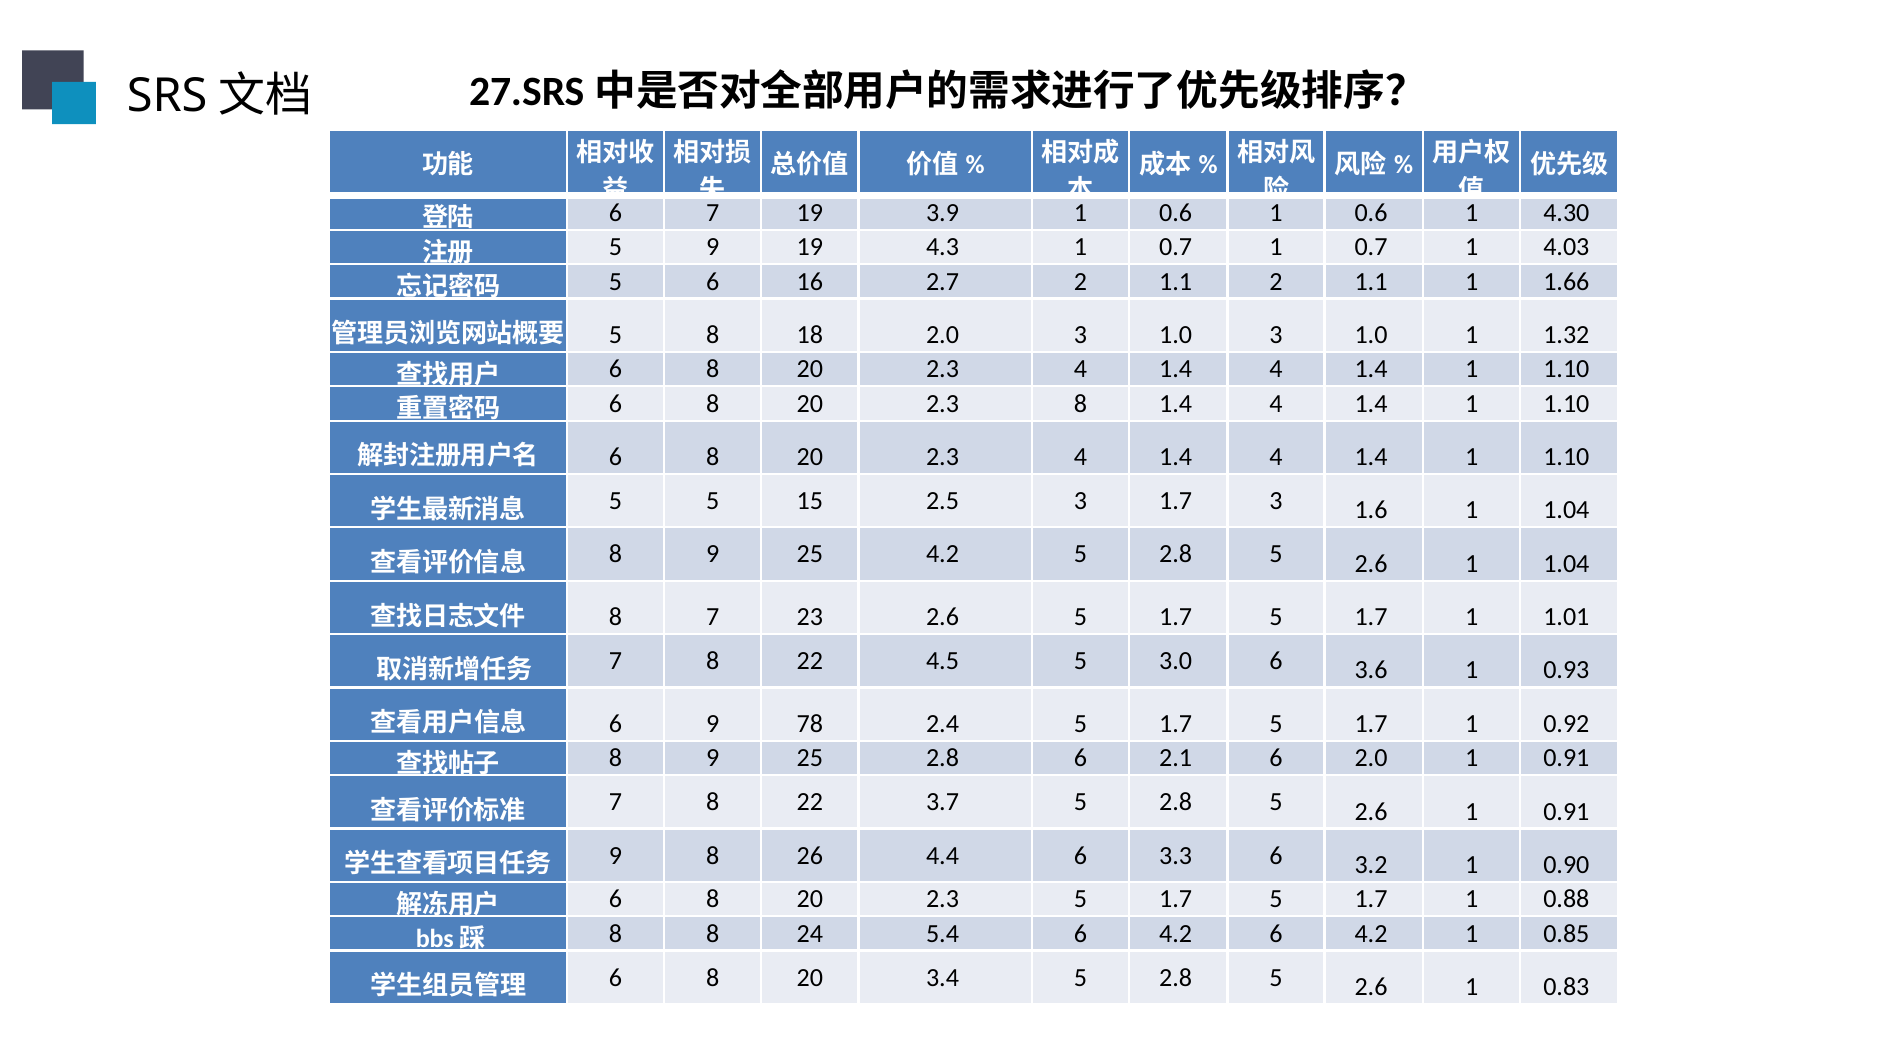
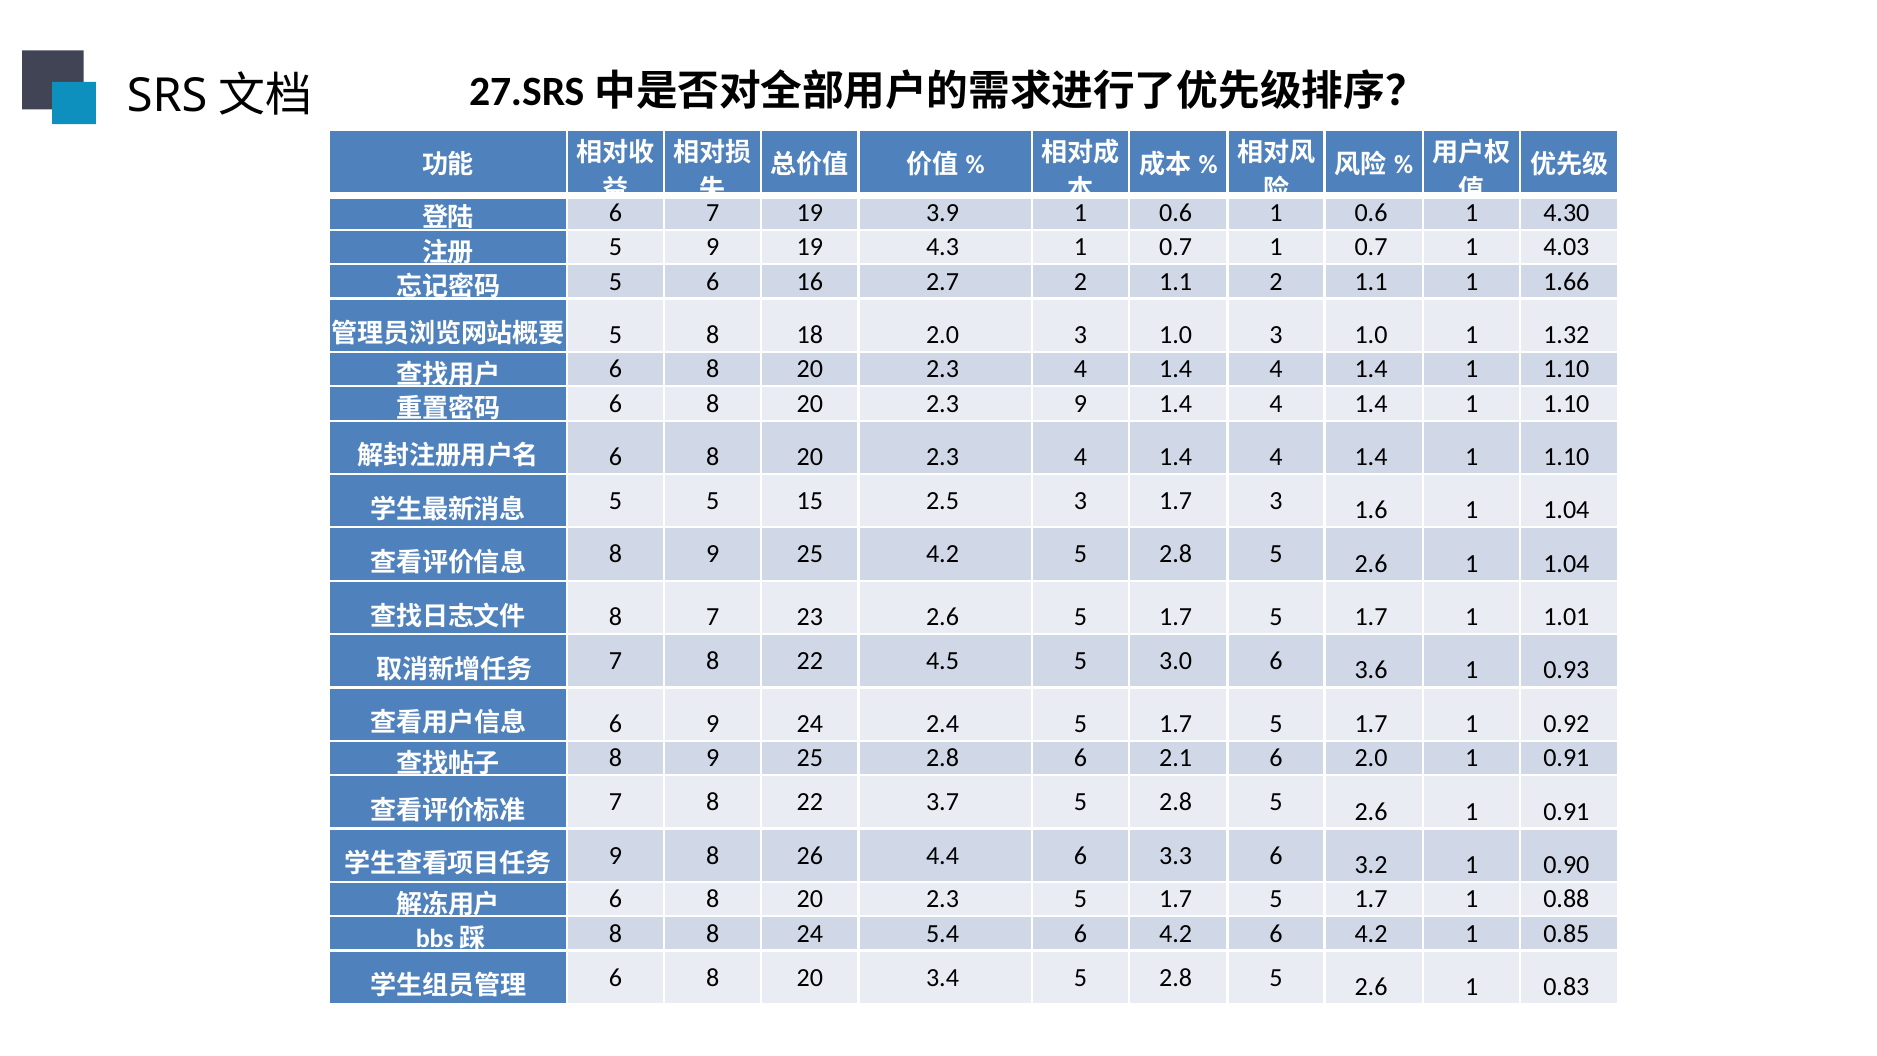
2.3 8: 8 -> 9
9 78: 78 -> 24
